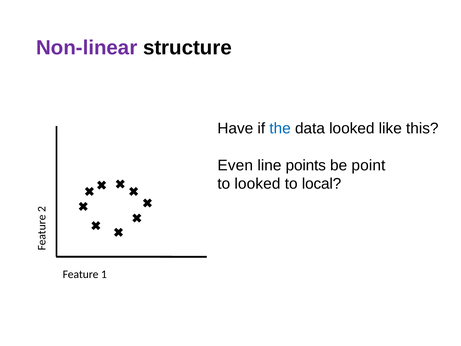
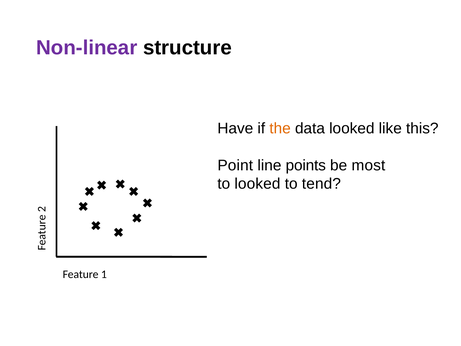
the colour: blue -> orange
Even: Even -> Point
point: point -> most
local: local -> tend
